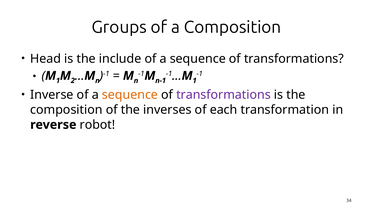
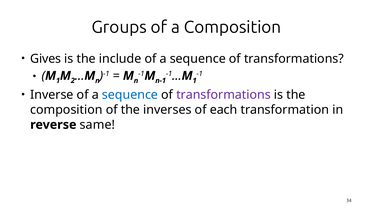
Head: Head -> Gives
sequence at (130, 95) colour: orange -> blue
robot: robot -> same
